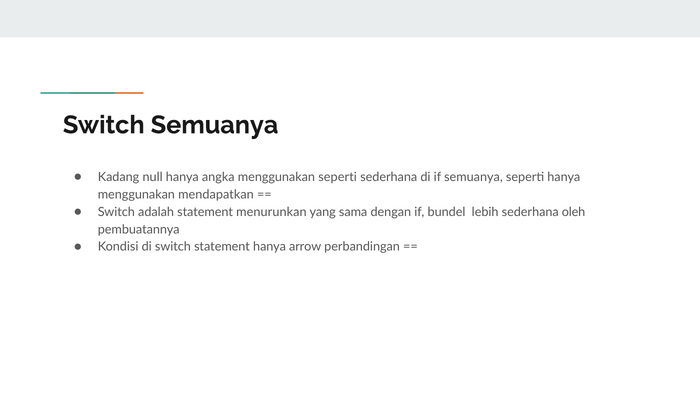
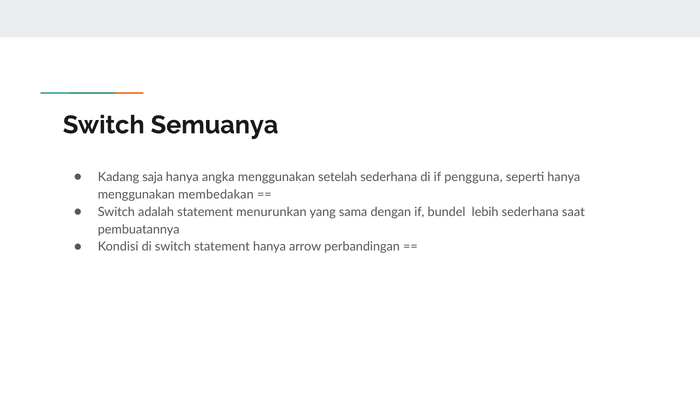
null: null -> saja
menggunakan seperti: seperti -> setelah
if semuanya: semuanya -> pengguna
mendapatkan: mendapatkan -> membedakan
oleh: oleh -> saat
